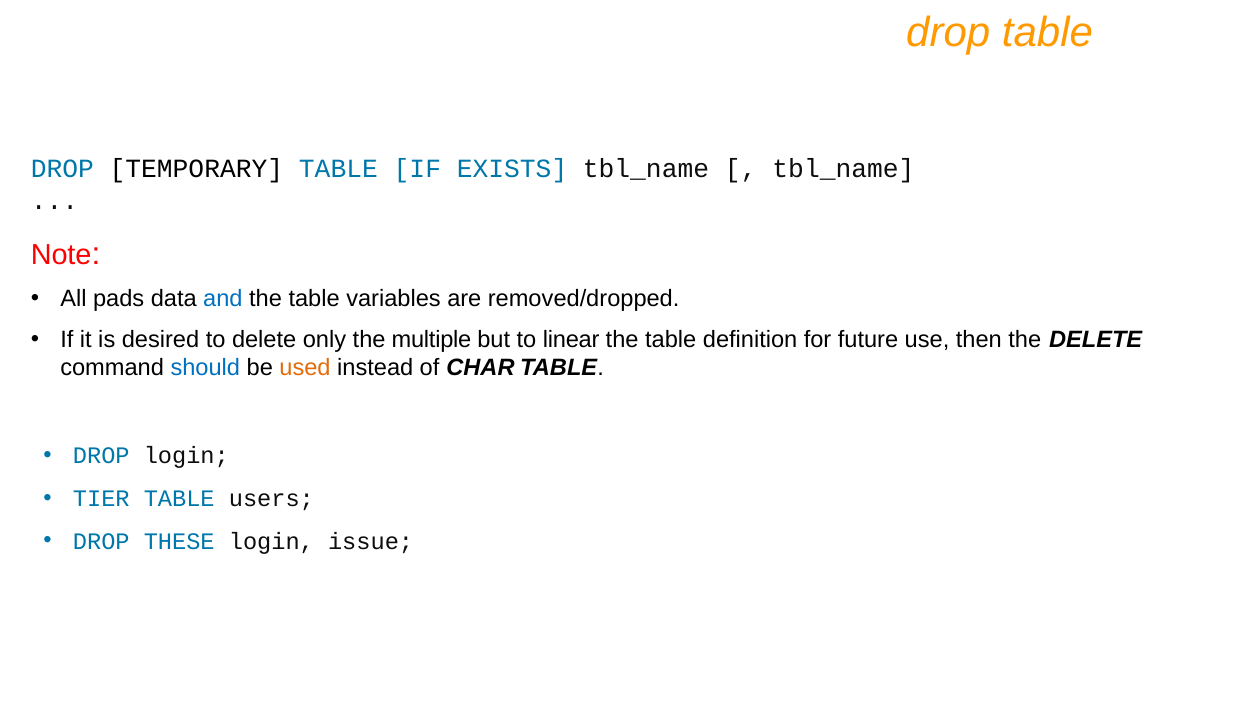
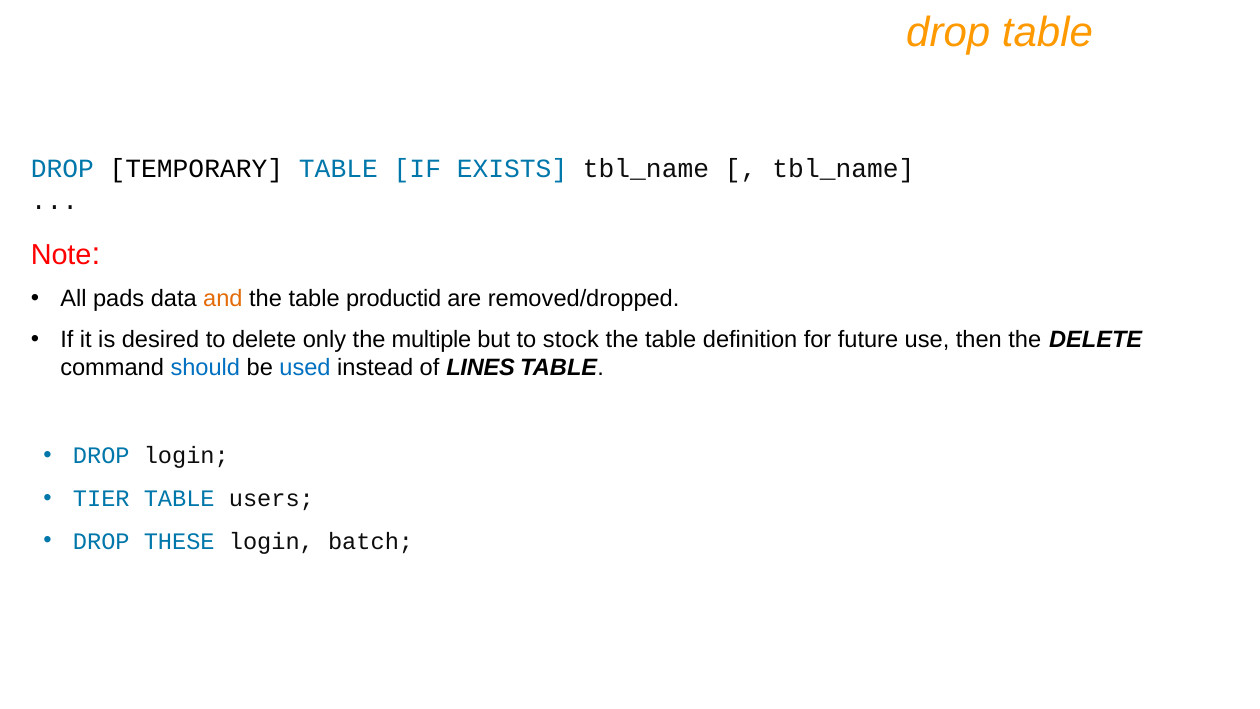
and colour: blue -> orange
variables: variables -> productid
linear: linear -> stock
used colour: orange -> blue
CHAR: CHAR -> LINES
issue: issue -> batch
